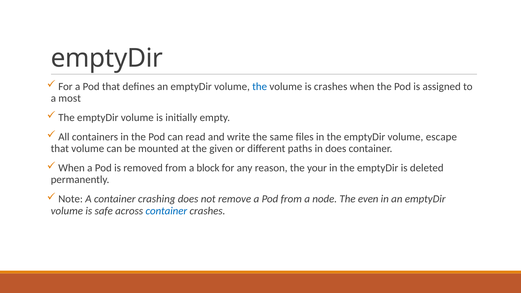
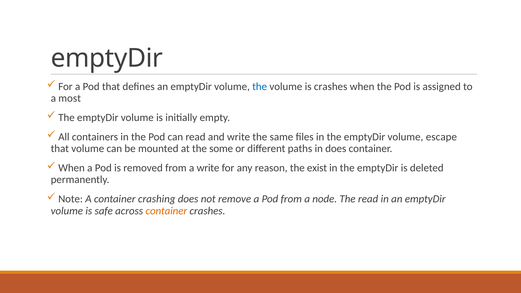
given: given -> some
a block: block -> write
your: your -> exist
The even: even -> read
container at (166, 211) colour: blue -> orange
